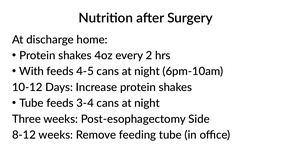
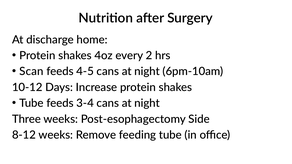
With: With -> Scan
